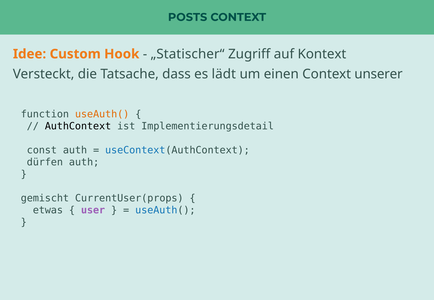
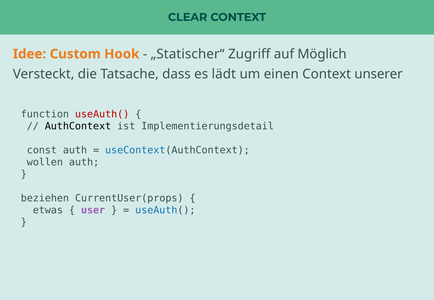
POSTS: POSTS -> CLEAR
Kontext: Kontext -> Möglich
useAuth( at (102, 114) colour: orange -> red
dürfen: dürfen -> wollen
gemischt: gemischt -> beziehen
